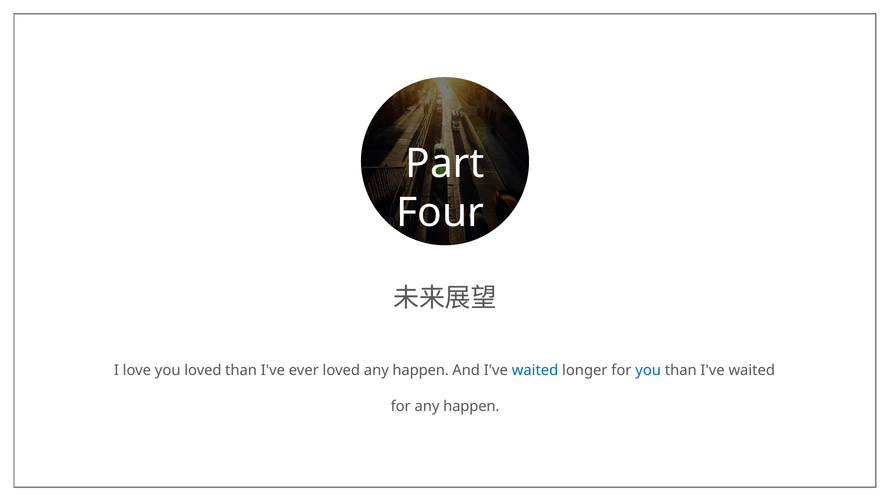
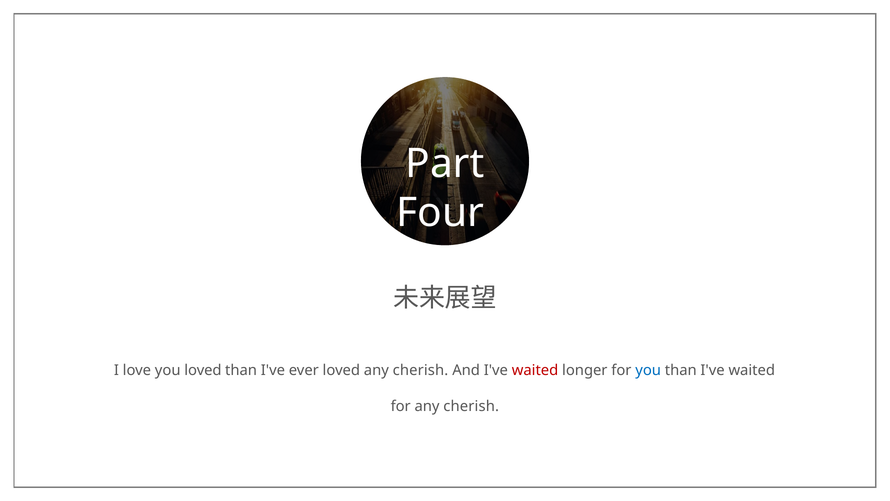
loved any happen: happen -> cherish
waited at (535, 370) colour: blue -> red
for any happen: happen -> cherish
